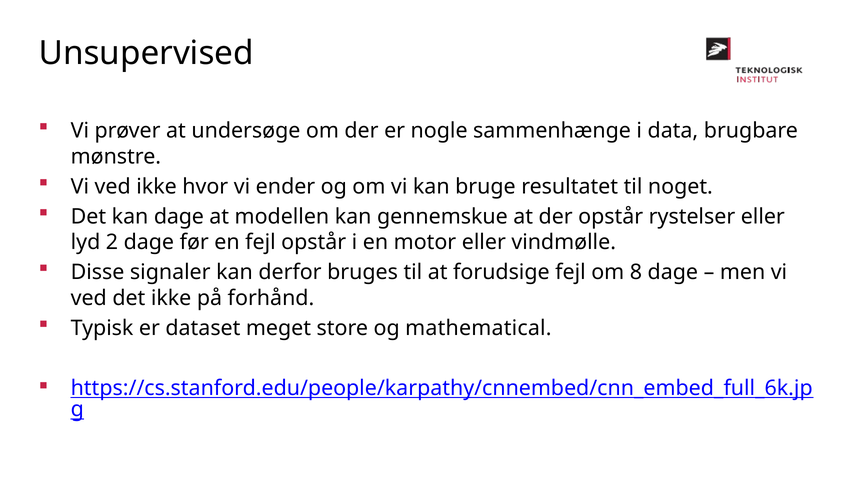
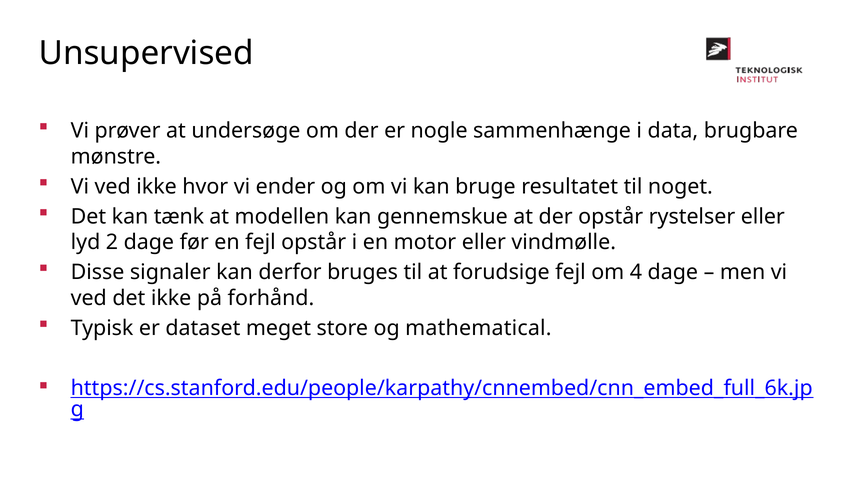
kan dage: dage -> tænk
8: 8 -> 4
